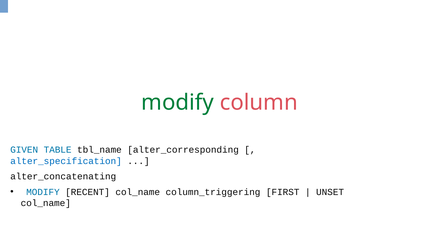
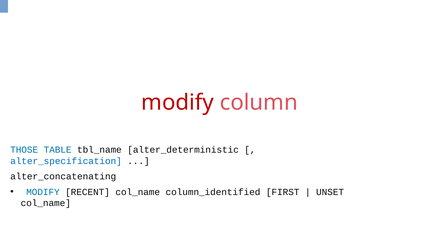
modify at (178, 103) colour: green -> red
GIVEN: GIVEN -> THOSE
alter_corresponding: alter_corresponding -> alter_deterministic
column_triggering: column_triggering -> column_identified
